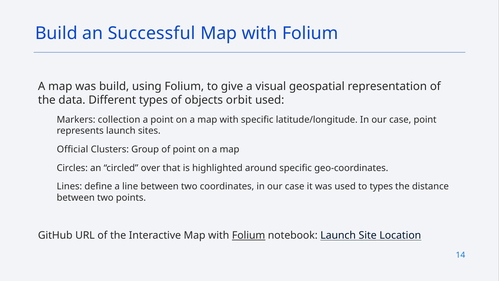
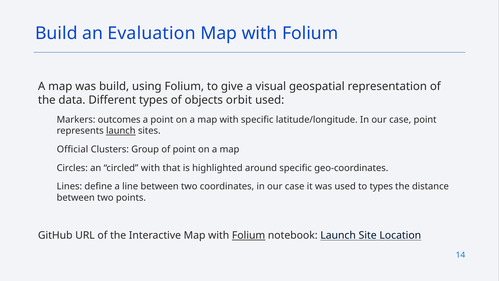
Successful: Successful -> Evaluation
collection: collection -> outcomes
launch at (121, 131) underline: none -> present
circled over: over -> with
